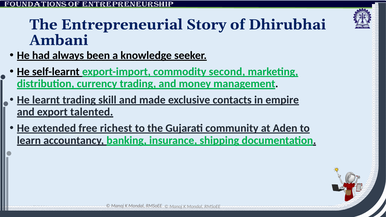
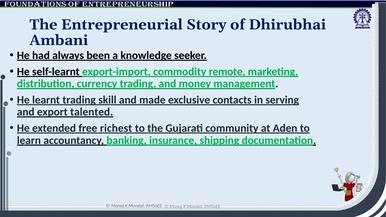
second: second -> remote
empire: empire -> serving
